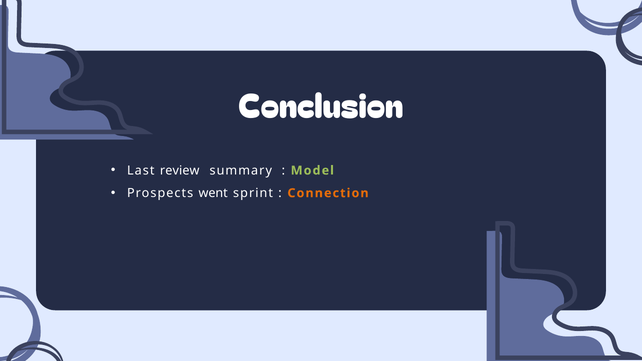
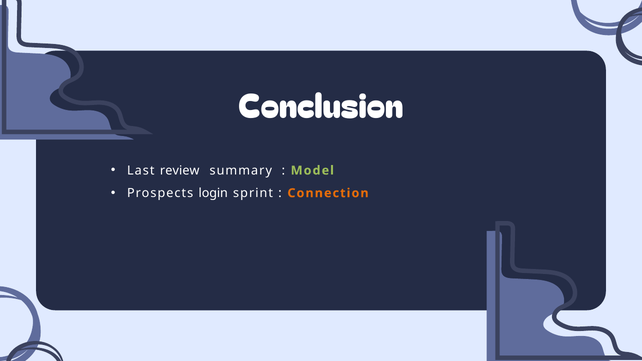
went: went -> login
